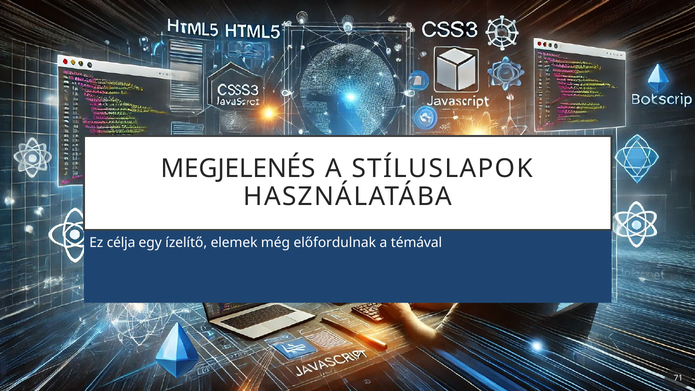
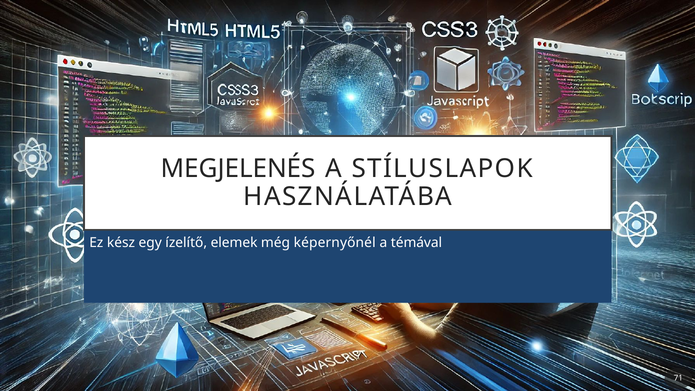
célja: célja -> kész
előfordulnak: előfordulnak -> képernyőnél
